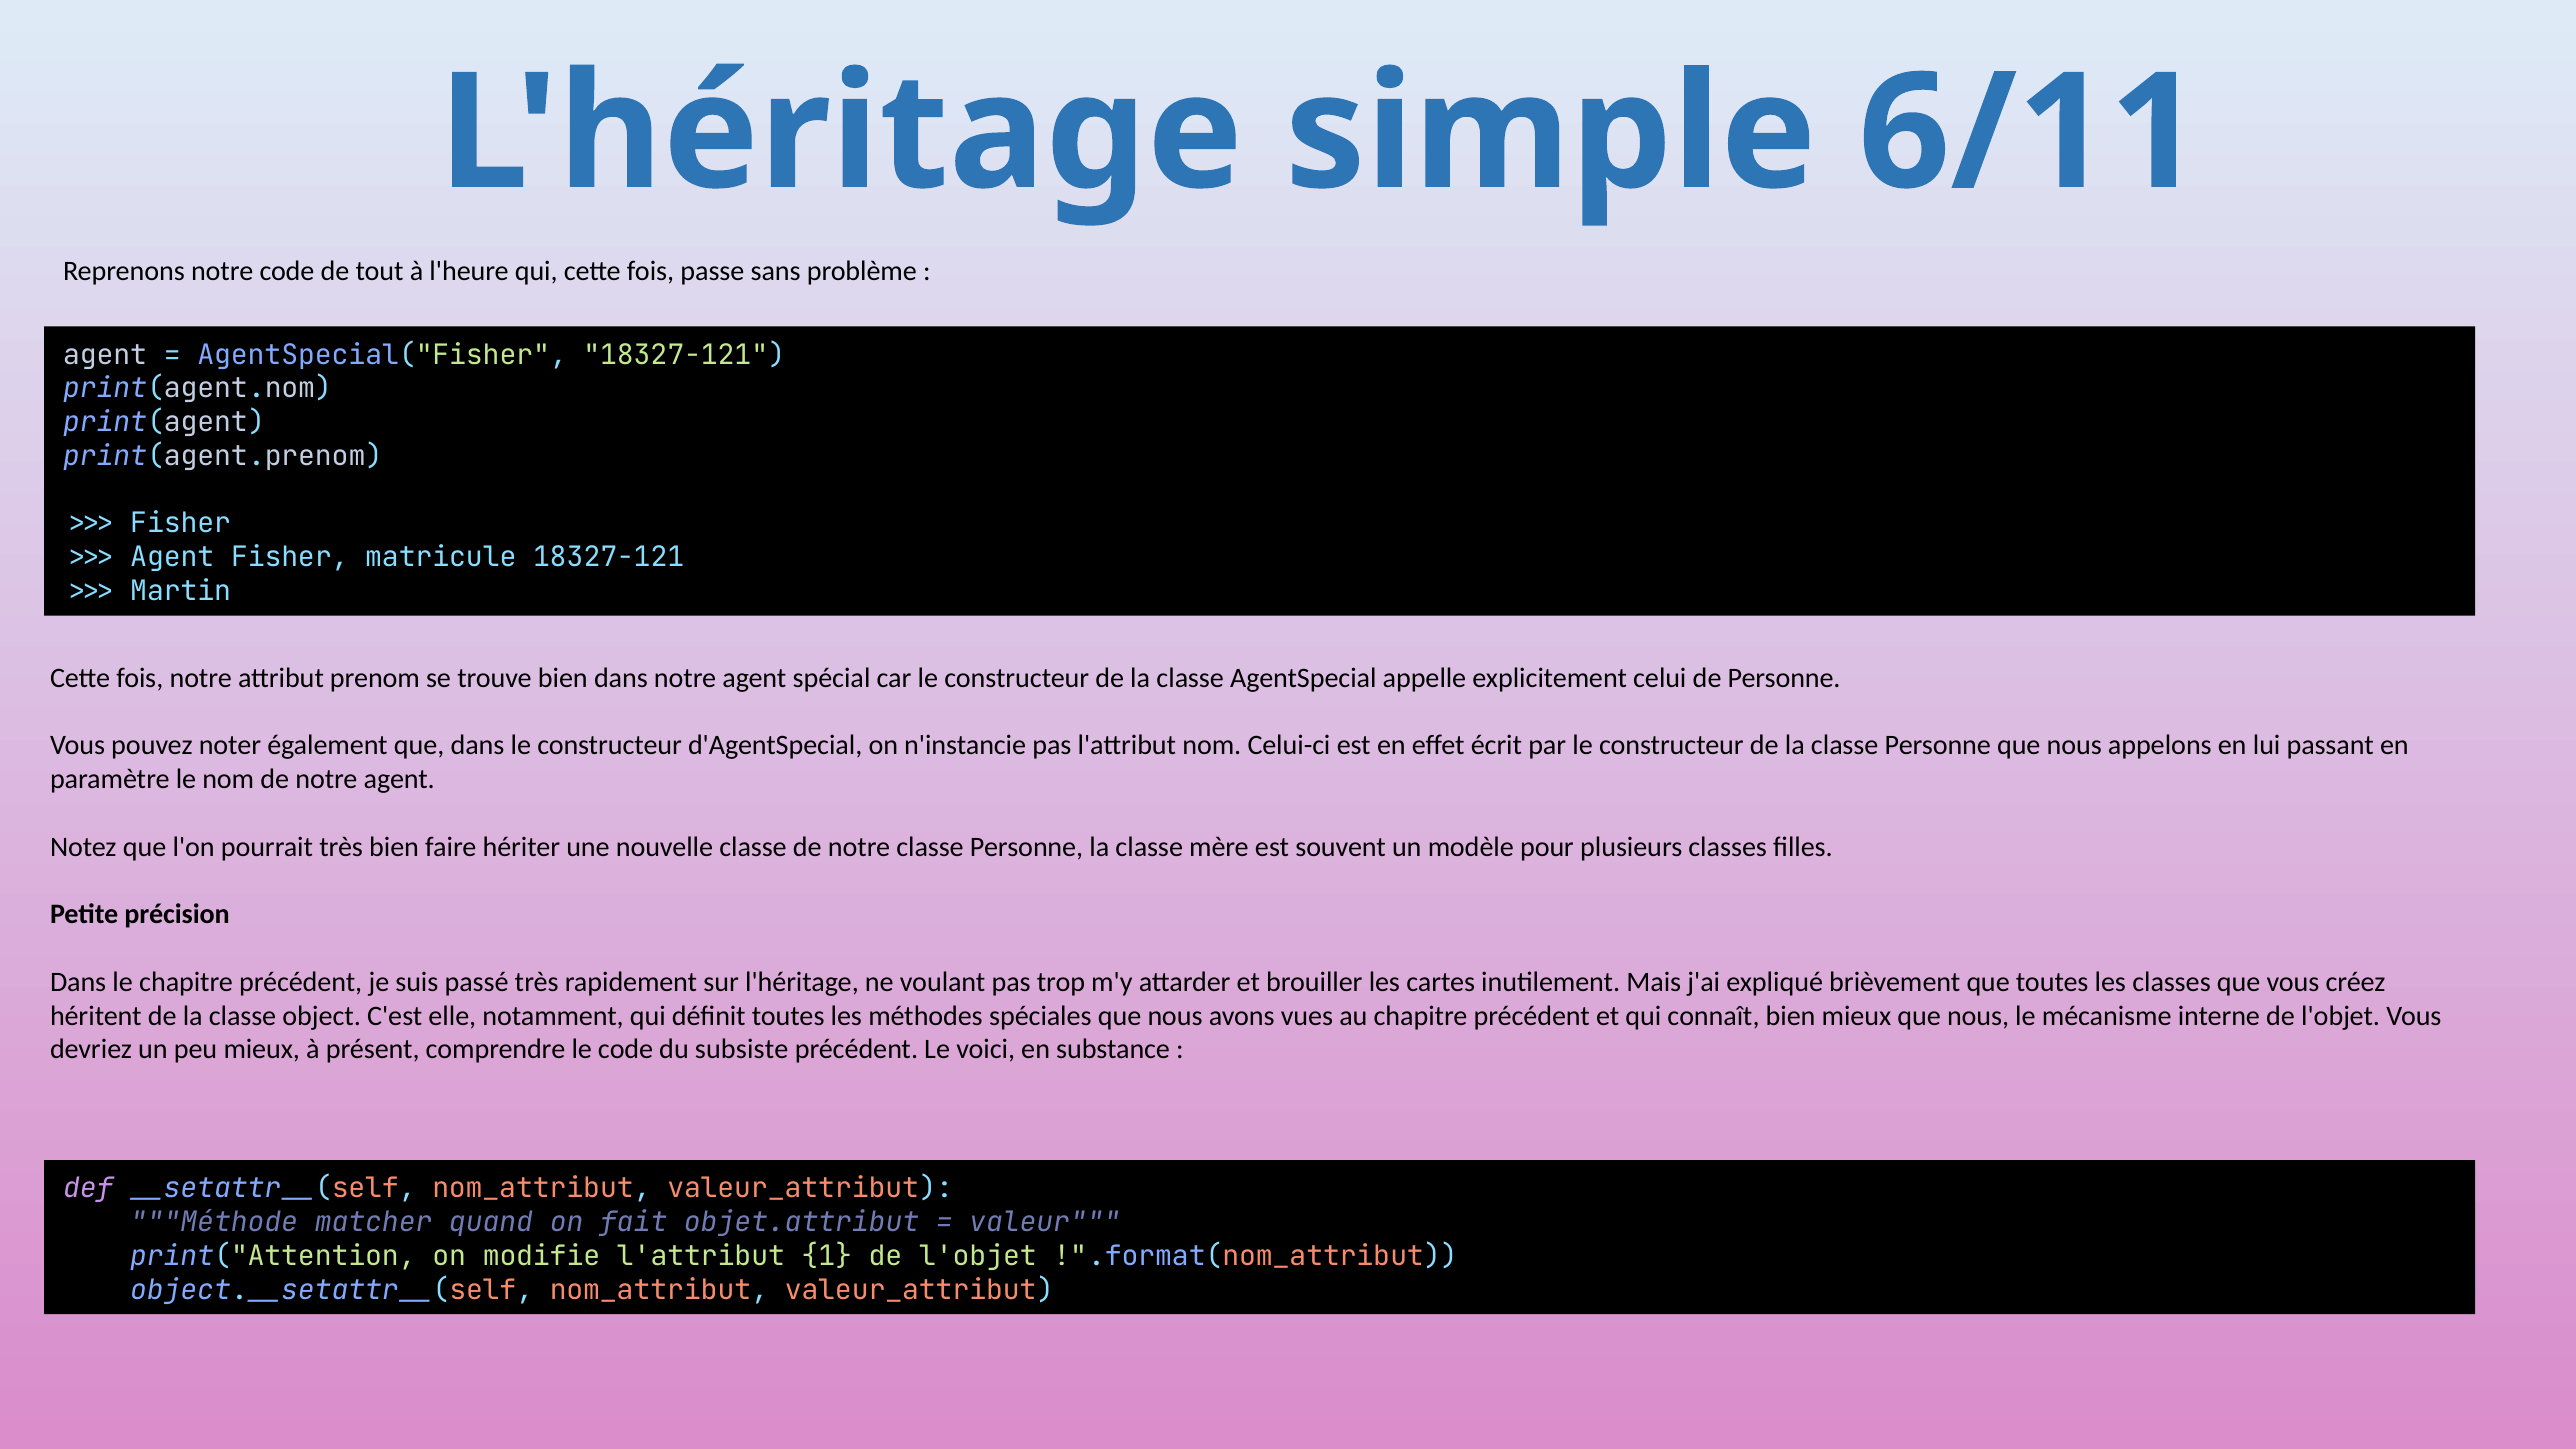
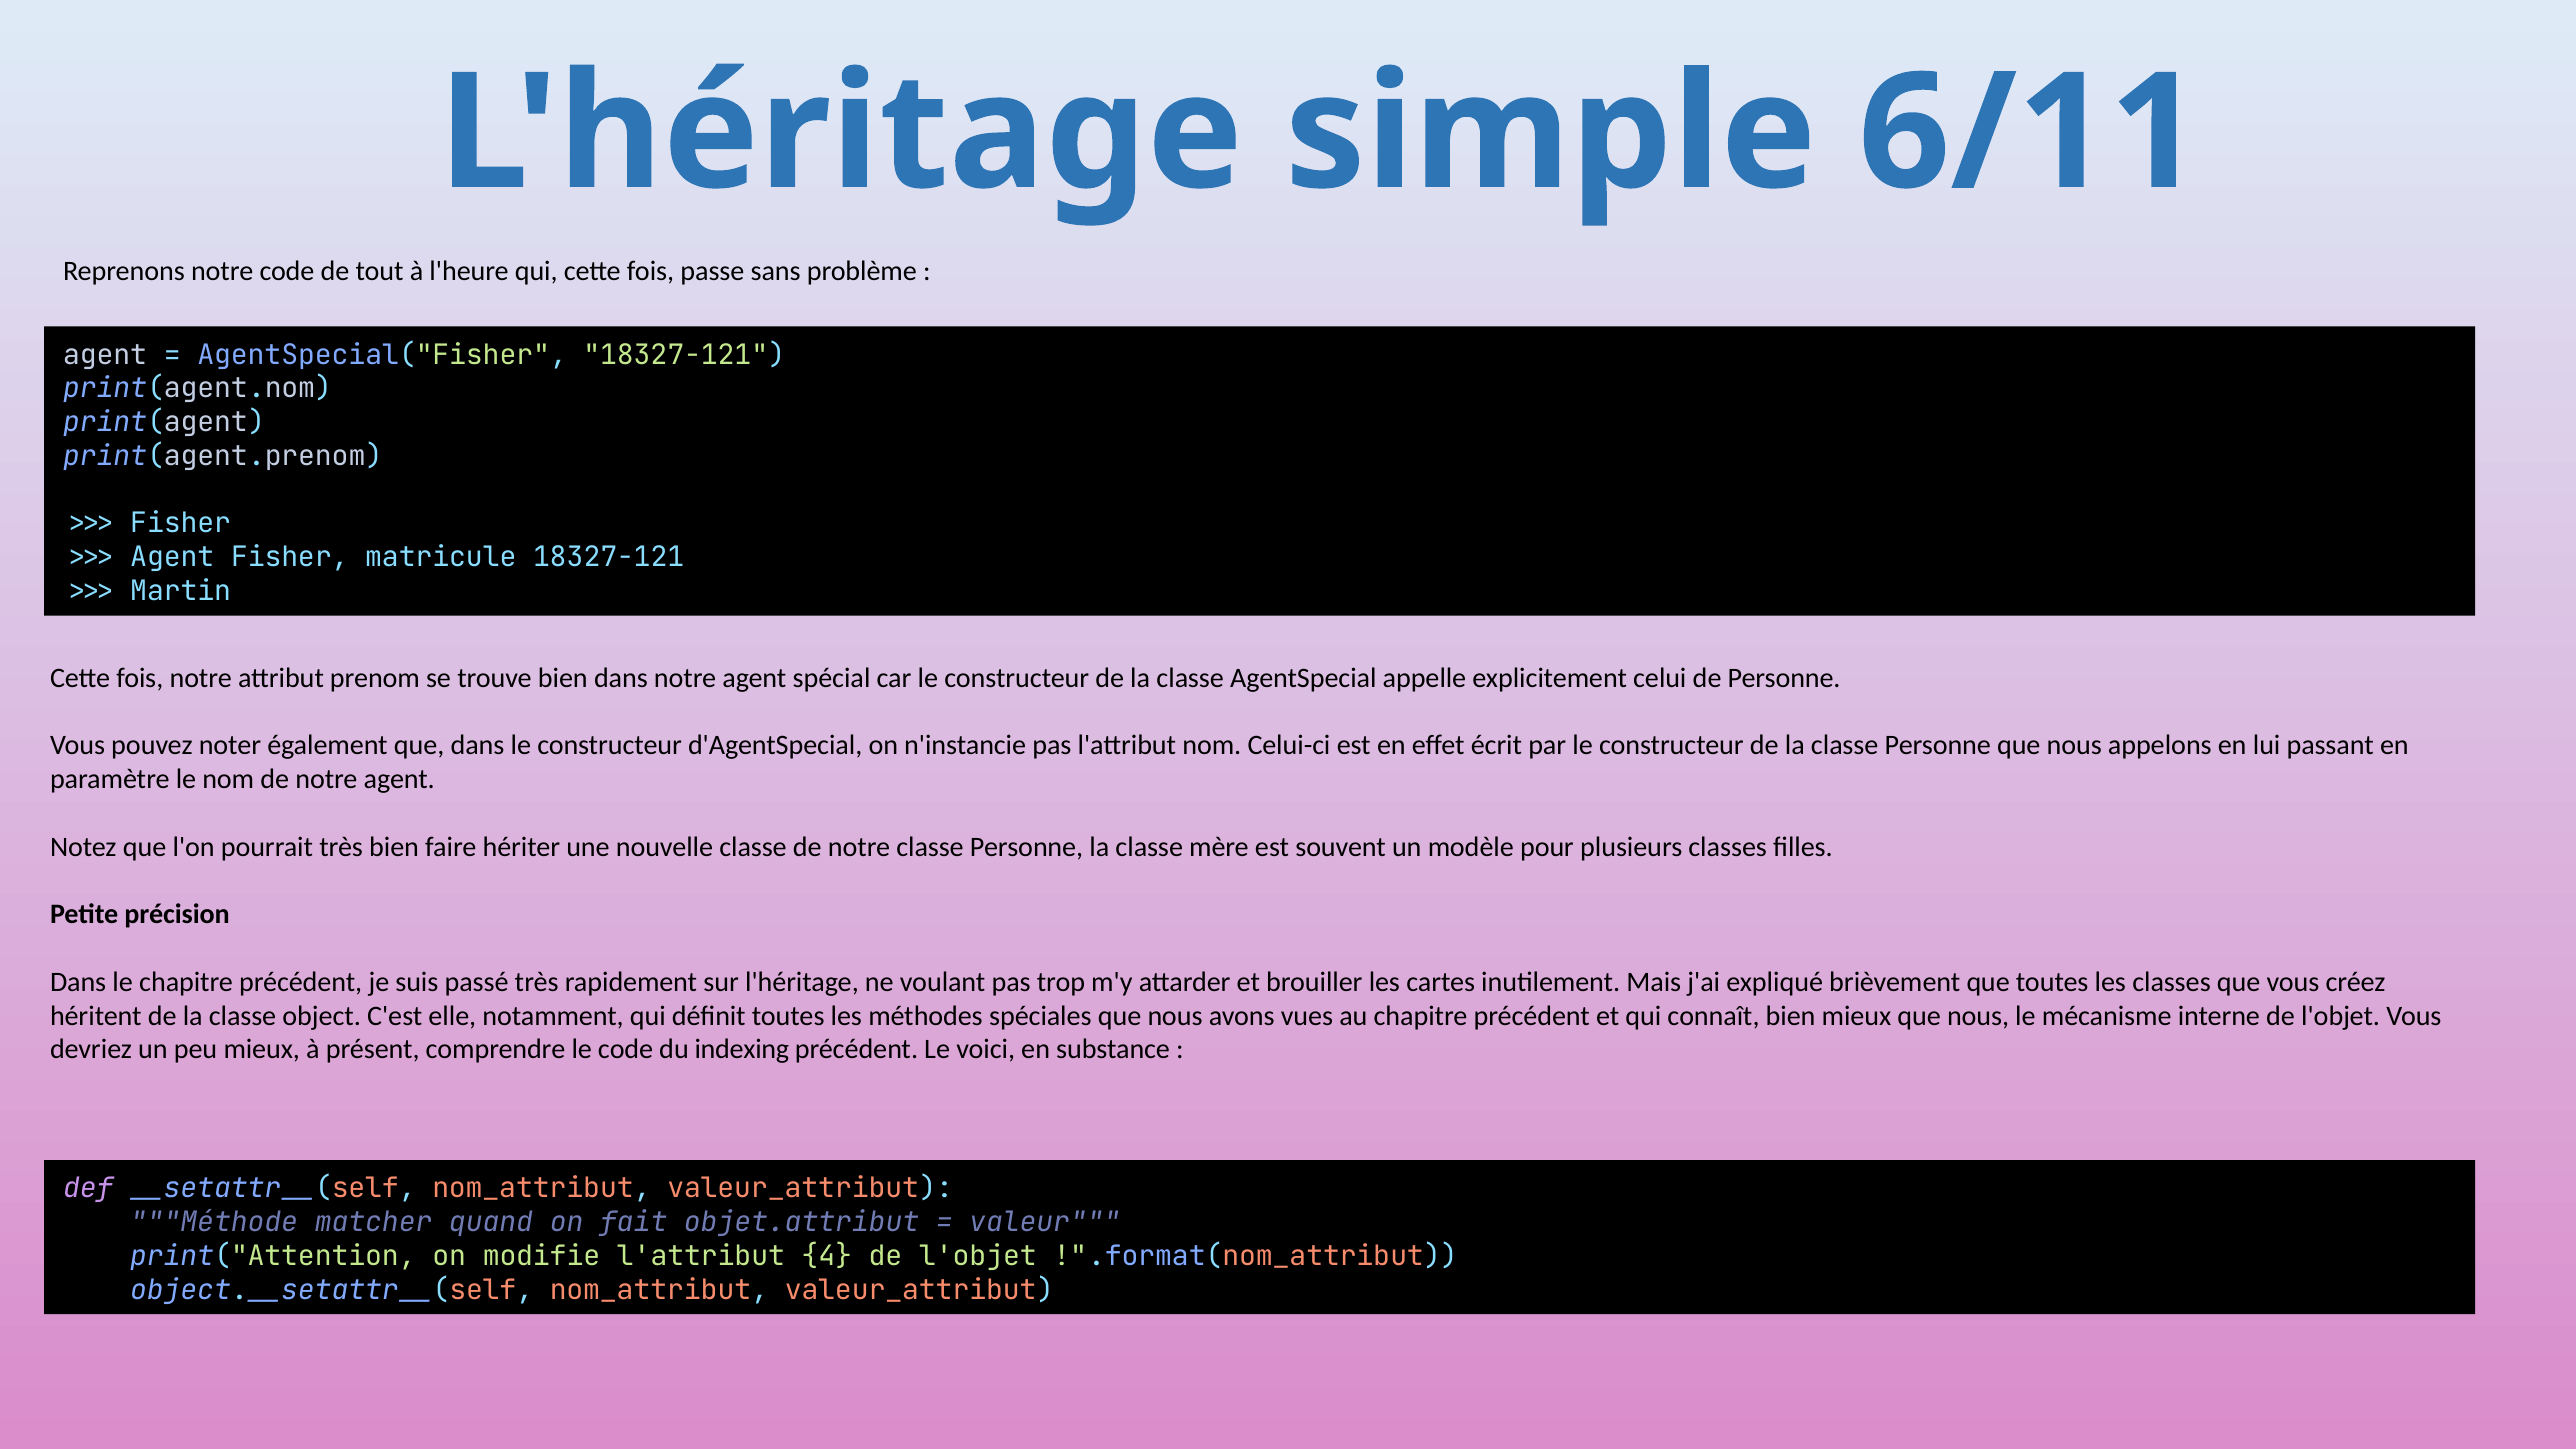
subsiste: subsiste -> indexing
1: 1 -> 4
